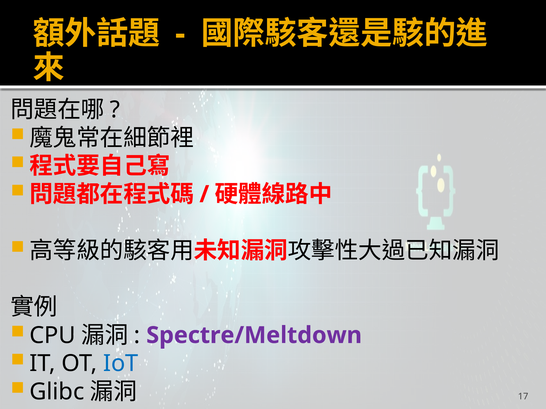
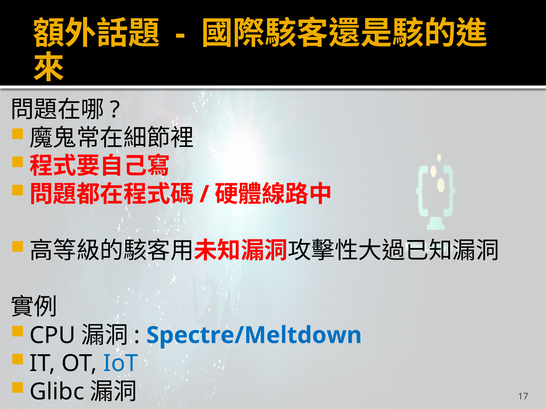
Spectre/Meltdown colour: purple -> blue
